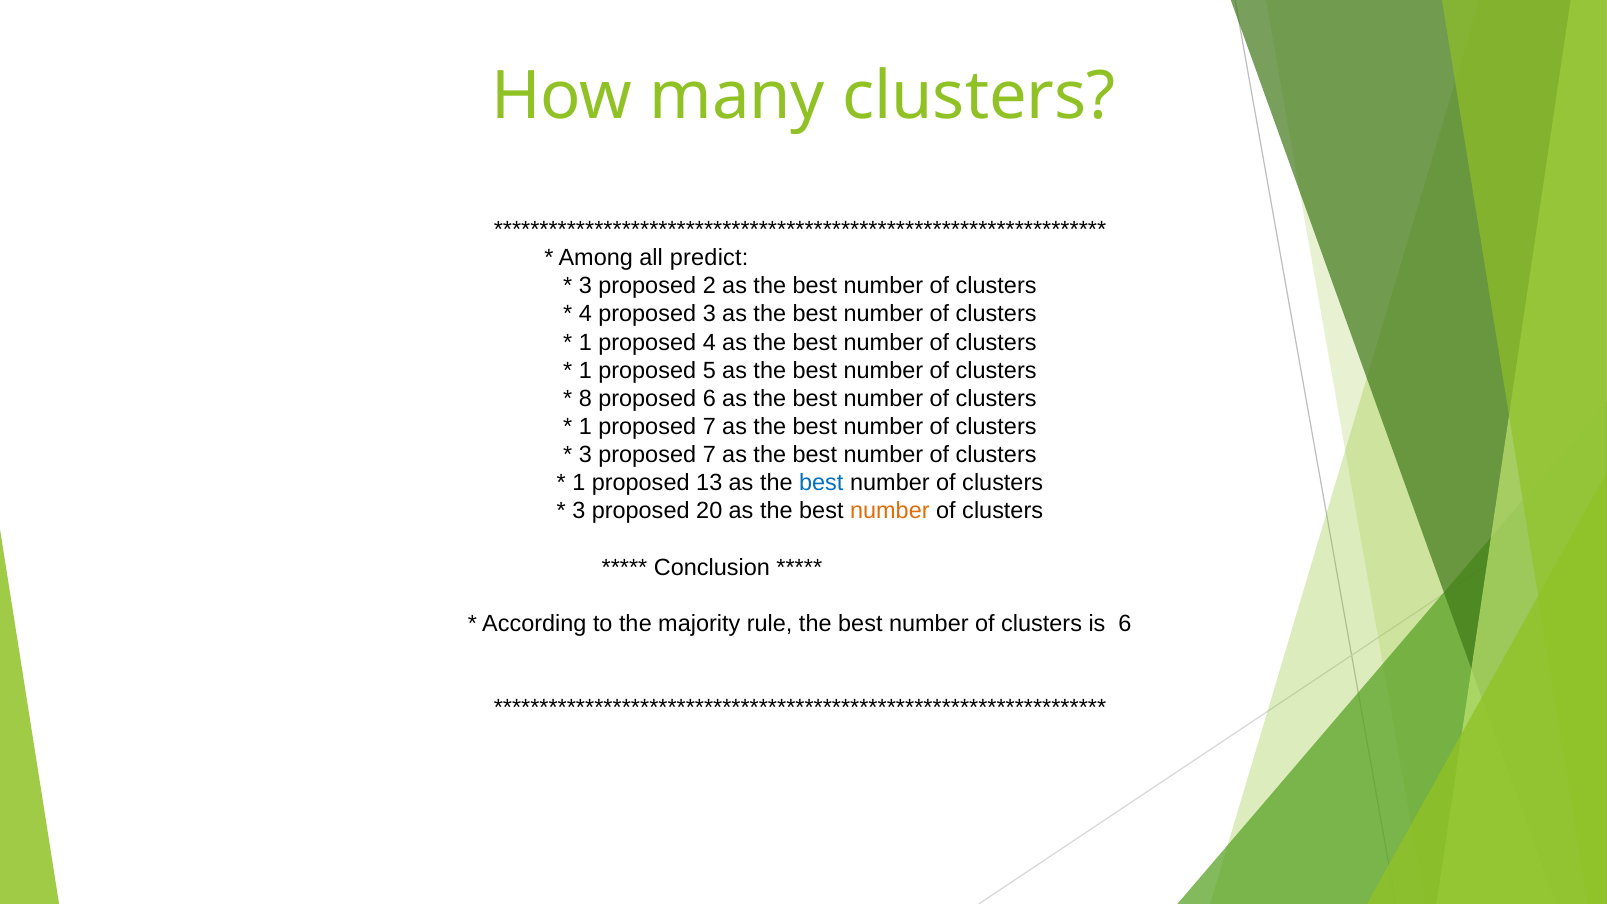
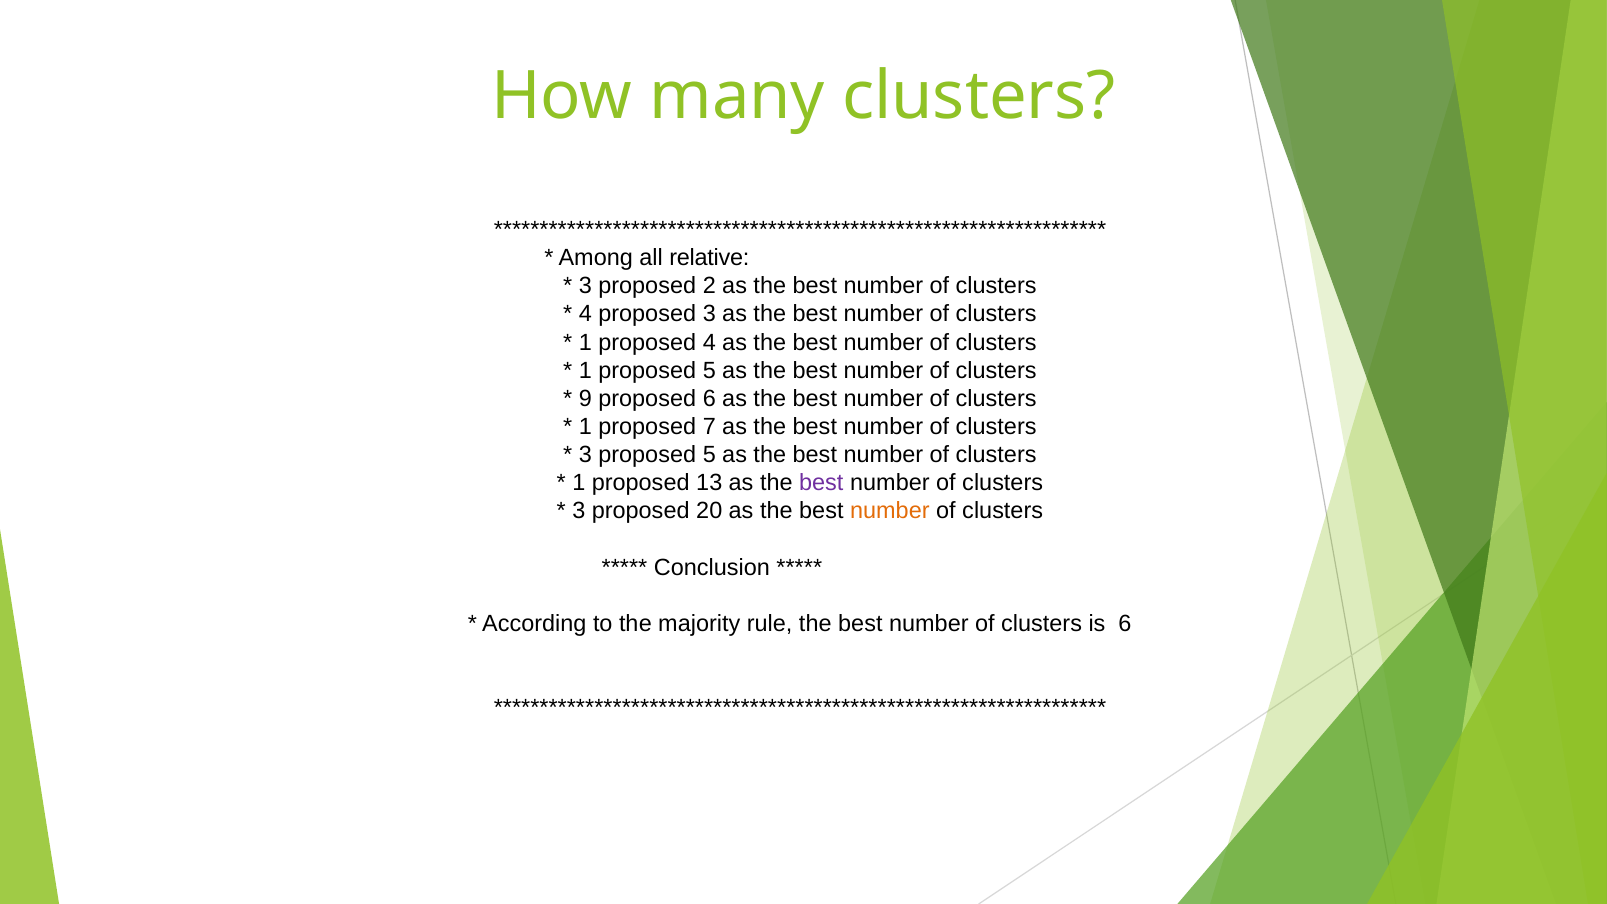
predict: predict -> relative
8: 8 -> 9
3 proposed 7: 7 -> 5
best at (821, 483) colour: blue -> purple
